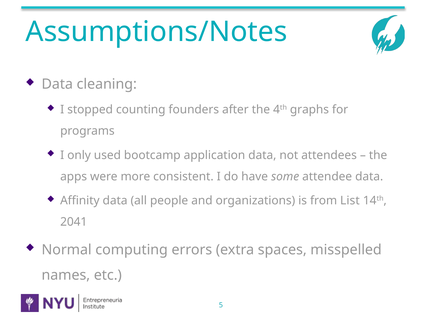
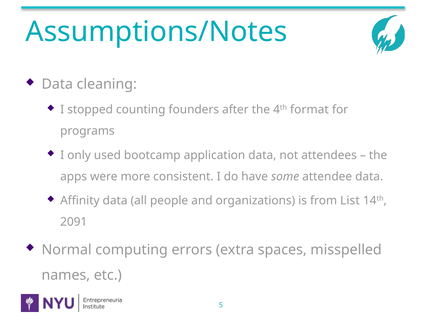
graphs: graphs -> format
2041: 2041 -> 2091
